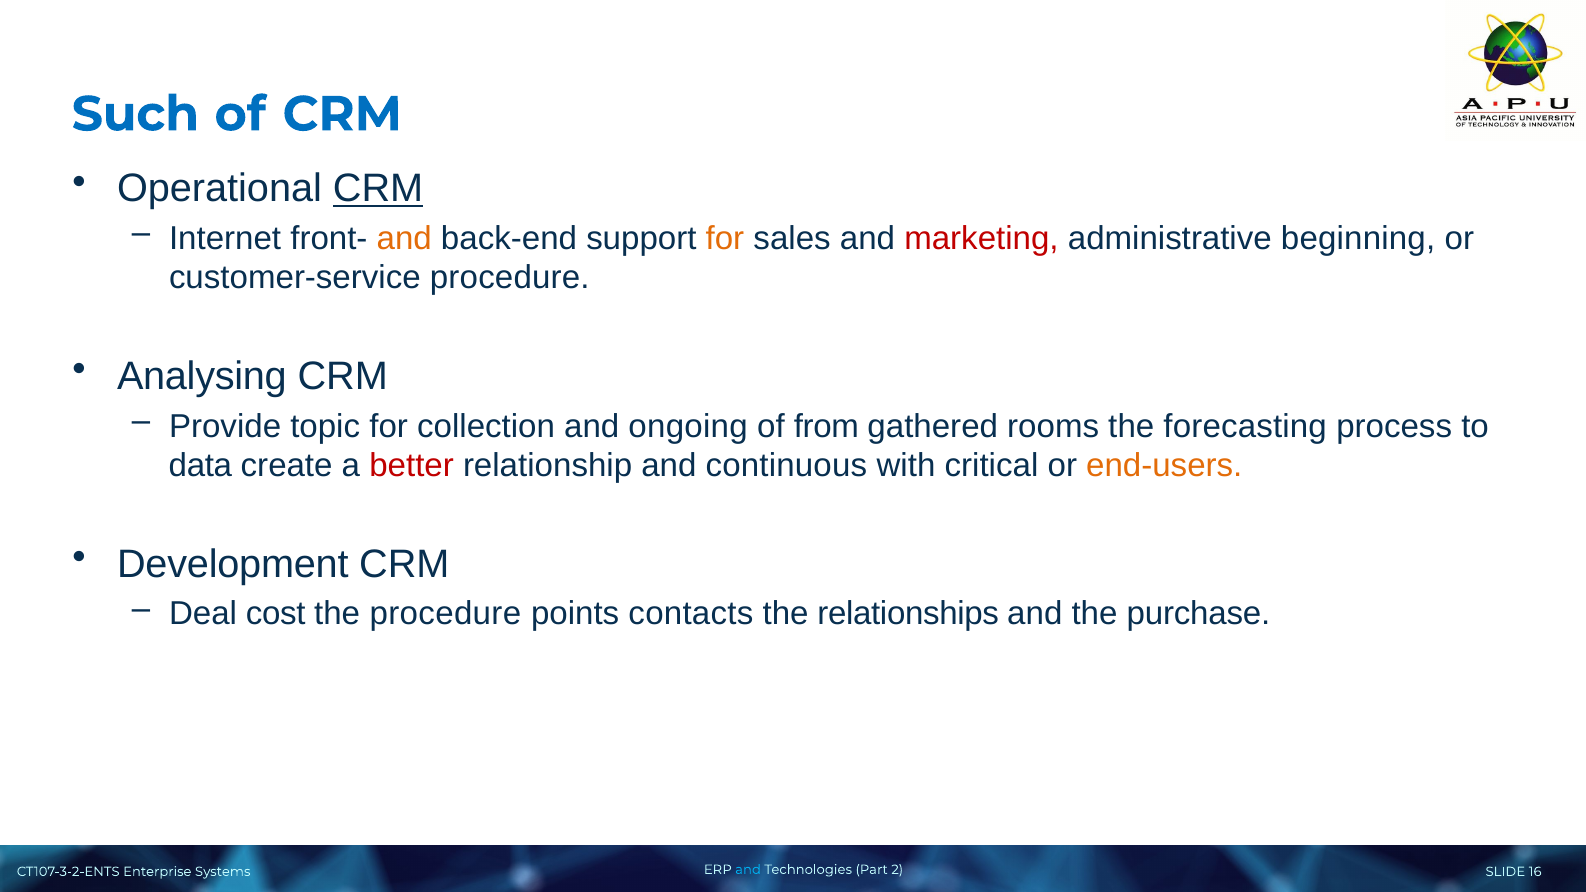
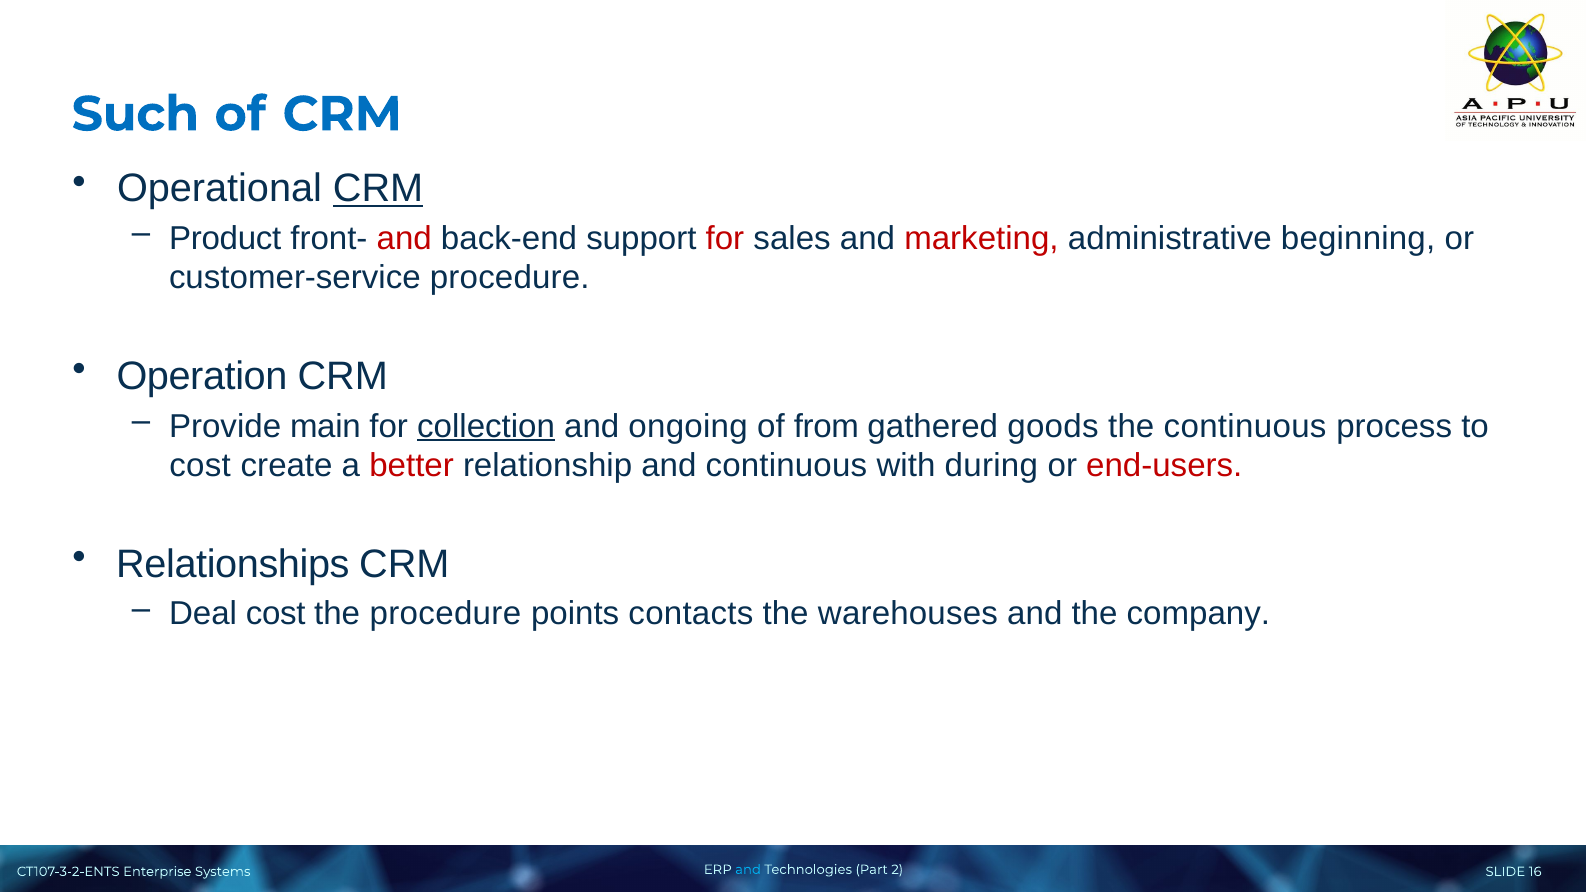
Internet: Internet -> Product
and at (404, 238) colour: orange -> red
for at (725, 238) colour: orange -> red
Analysing: Analysing -> Operation
topic: topic -> main
collection underline: none -> present
rooms: rooms -> goods
the forecasting: forecasting -> continuous
data at (200, 466): data -> cost
critical: critical -> during
end-users colour: orange -> red
Development: Development -> Relationships
relationships: relationships -> warehouses
purchase: purchase -> company
